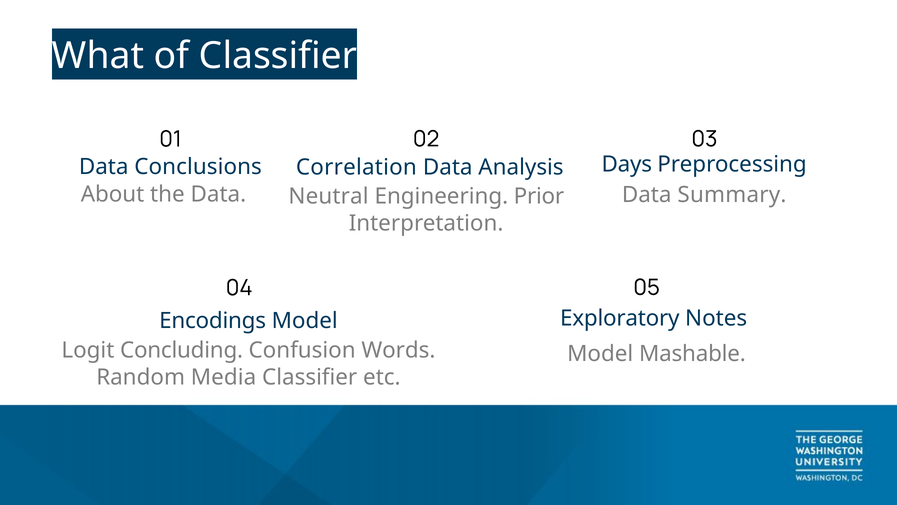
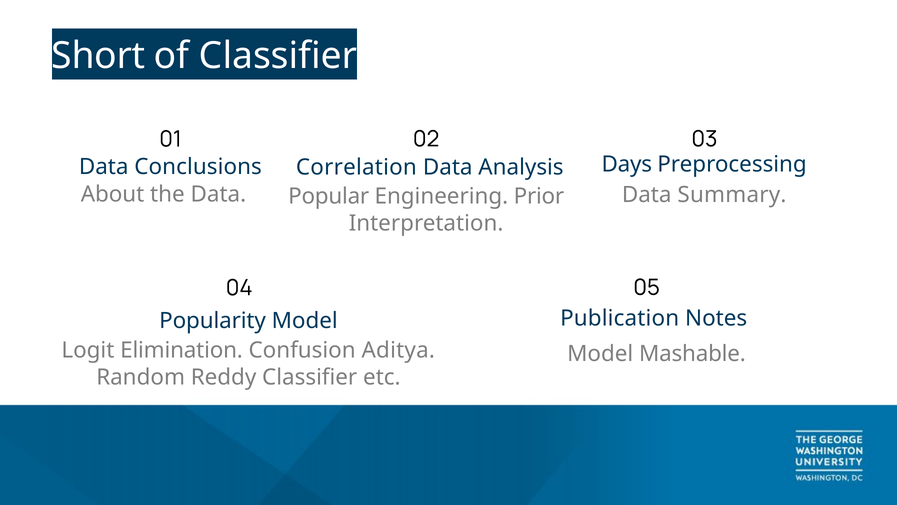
What: What -> Short
Neutral: Neutral -> Popular
Exploratory: Exploratory -> Publication
Encodings: Encodings -> Popularity
Concluding: Concluding -> Elimination
Words: Words -> Aditya
Media: Media -> Reddy
